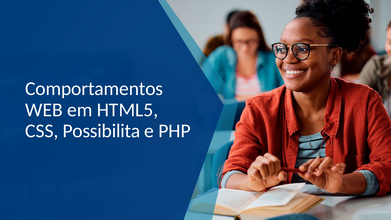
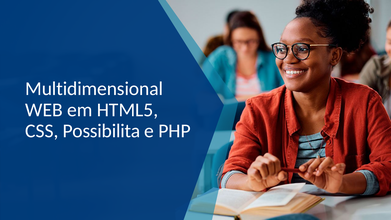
Comportamentos: Comportamentos -> Multidimensional
